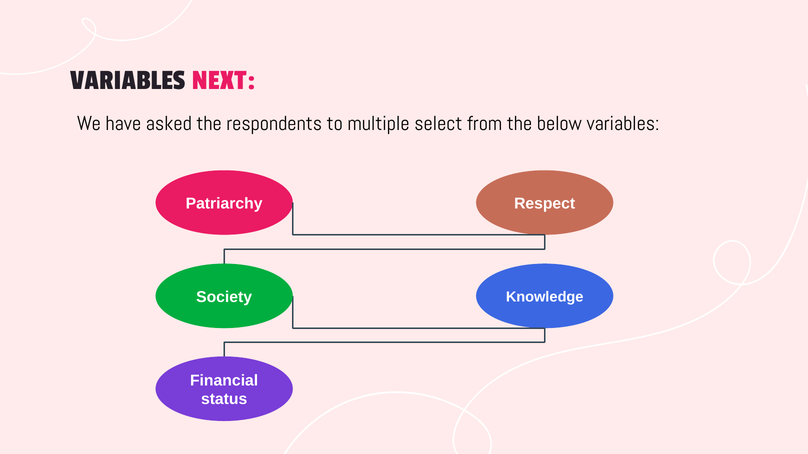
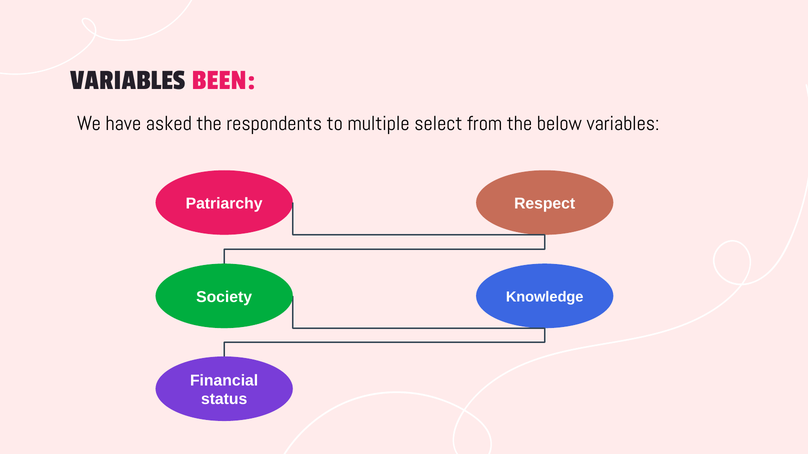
NEXT: NEXT -> BEEN
